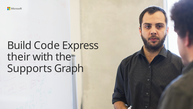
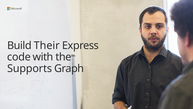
Code: Code -> Their
their: their -> code
